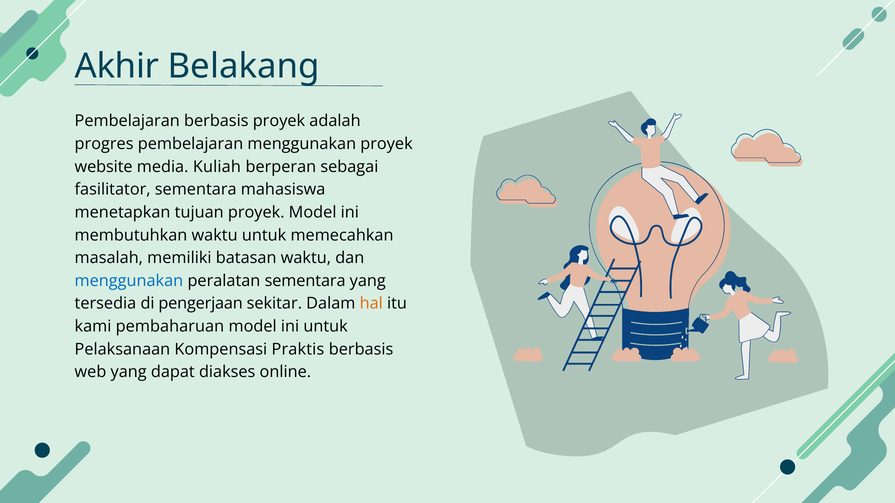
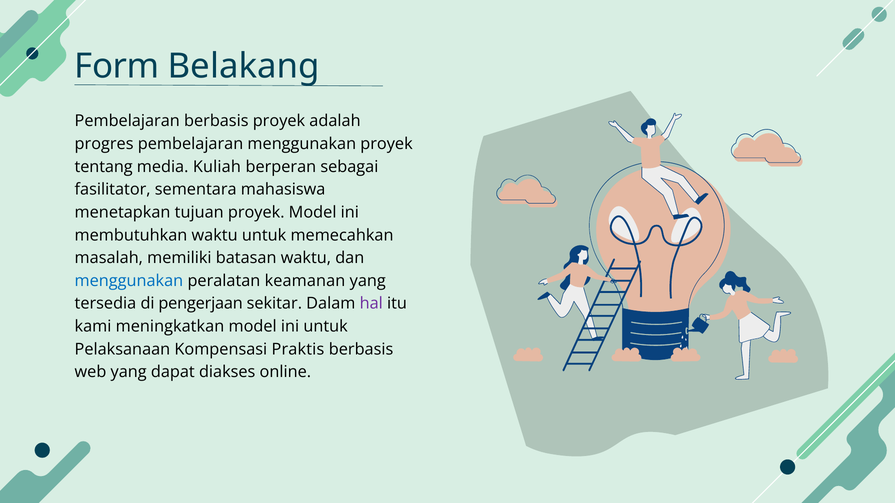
Akhir: Akhir -> Form
website: website -> tentang
peralatan sementara: sementara -> keamanan
hal colour: orange -> purple
pembaharuan: pembaharuan -> meningkatkan
